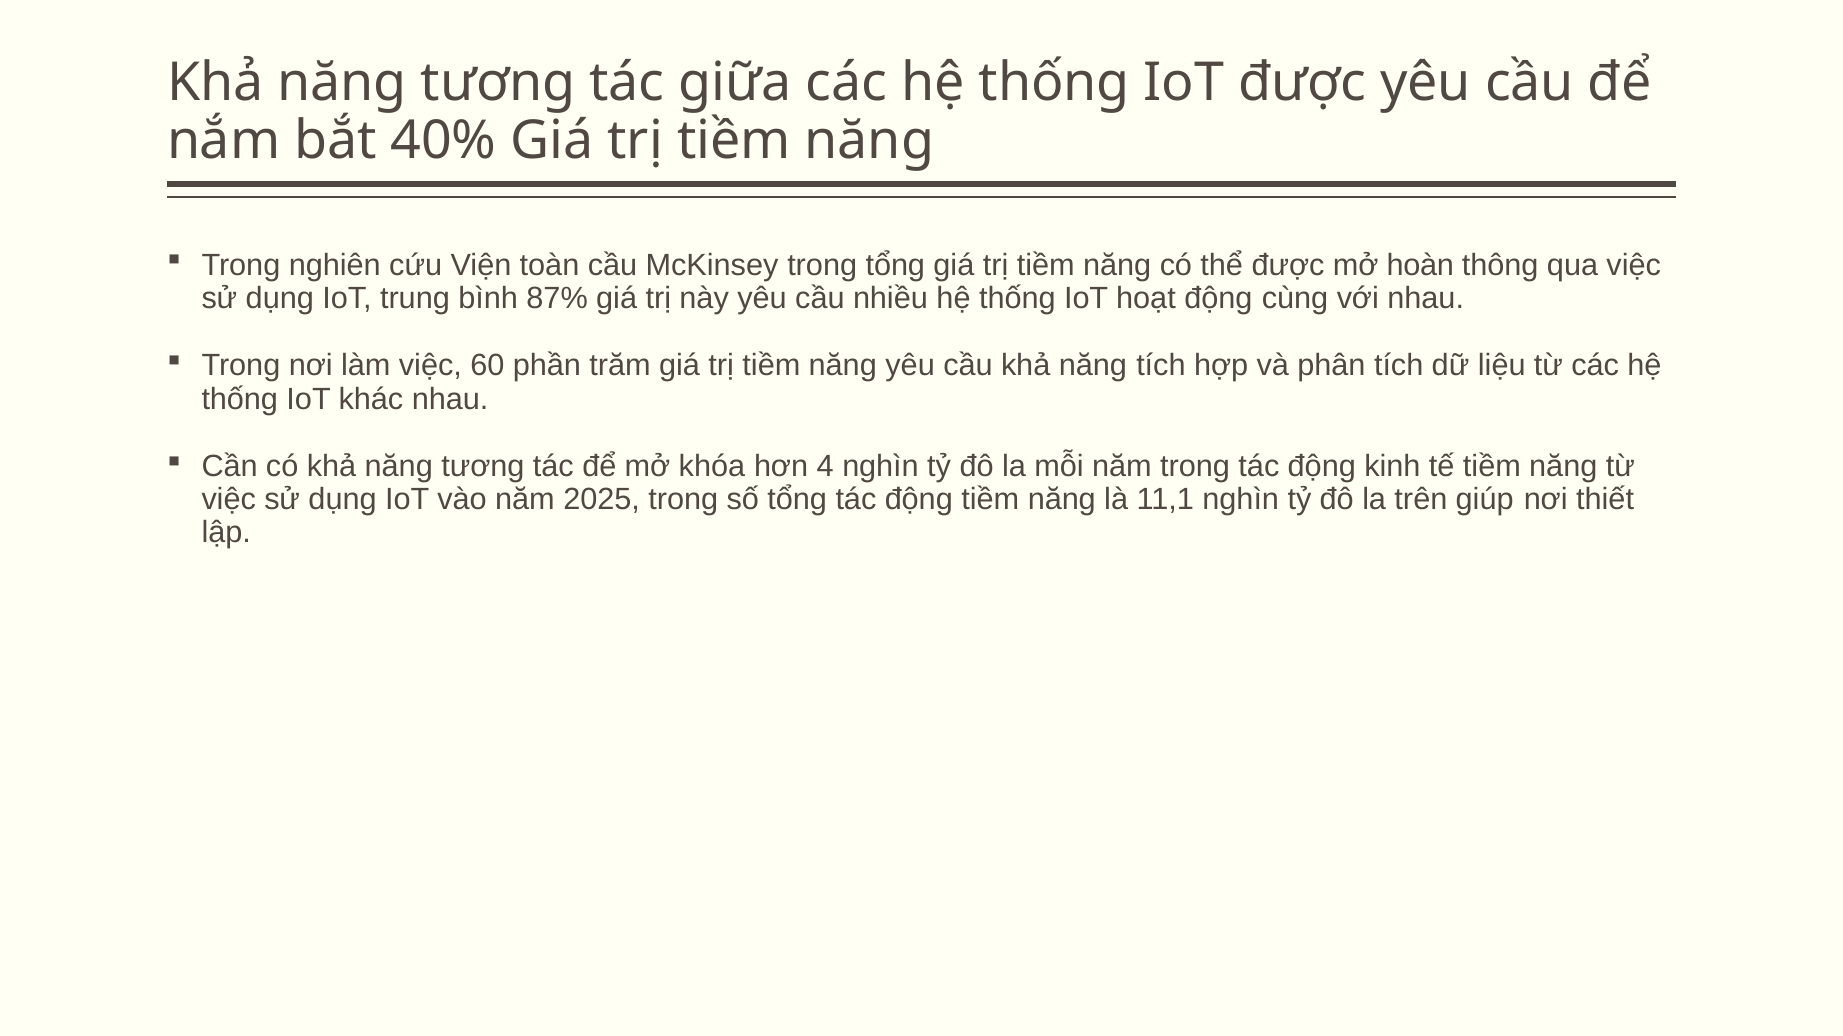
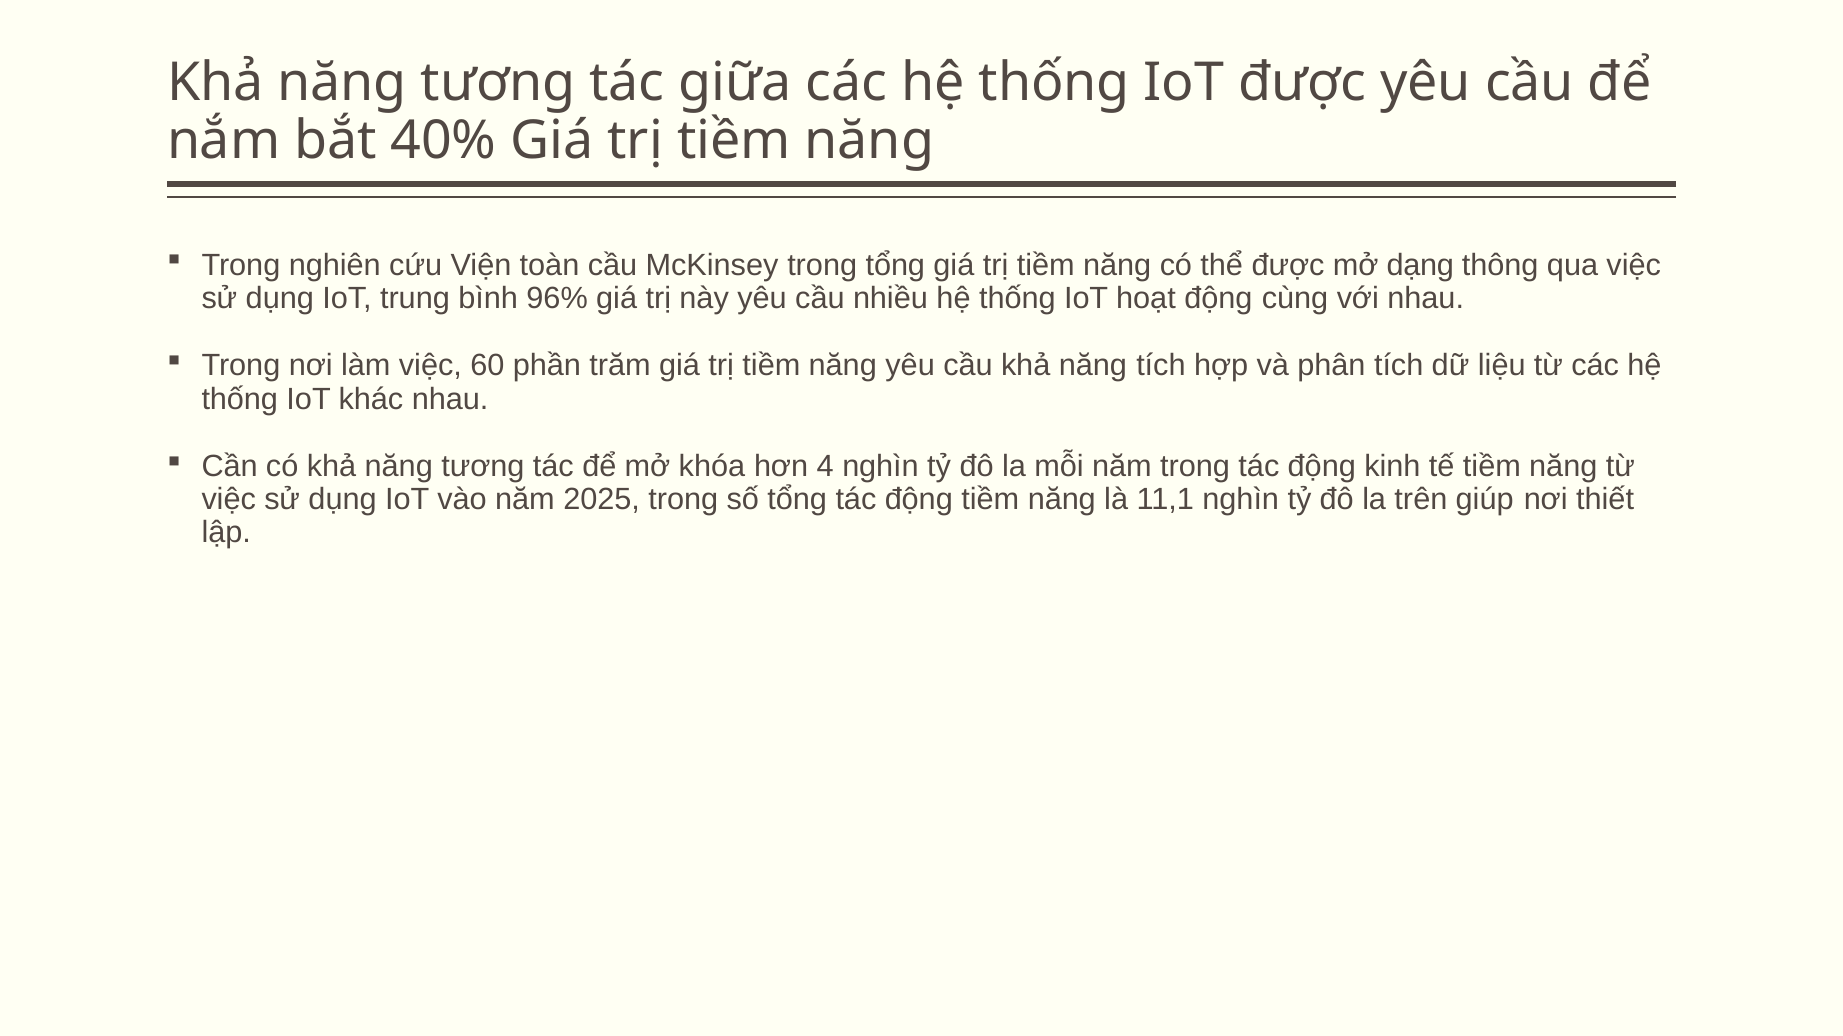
hoàn: hoàn -> dạng
87%: 87% -> 96%
